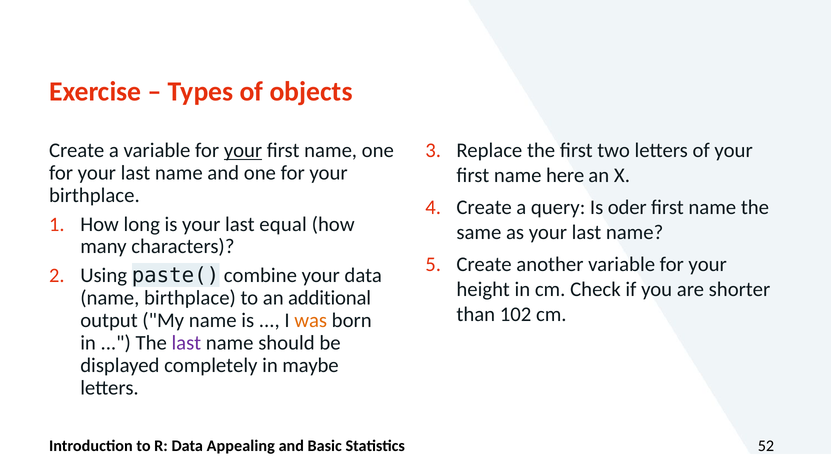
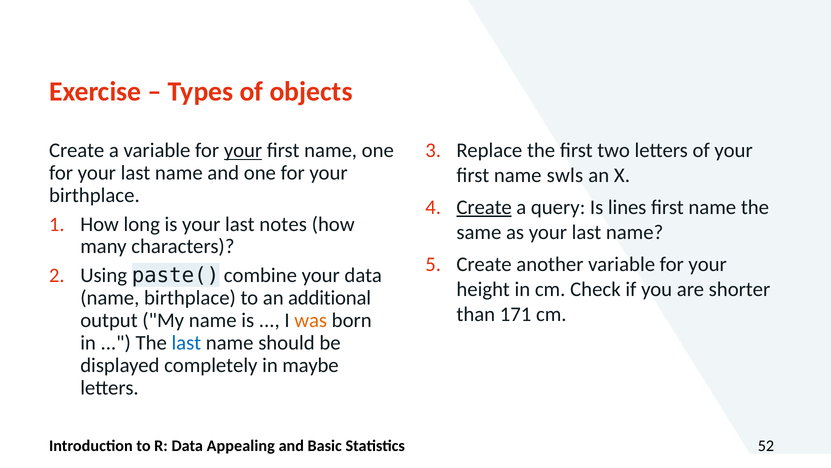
here: here -> swls
Create at (484, 207) underline: none -> present
oder: oder -> lines
equal: equal -> notes
102: 102 -> 171
last at (186, 342) colour: purple -> blue
